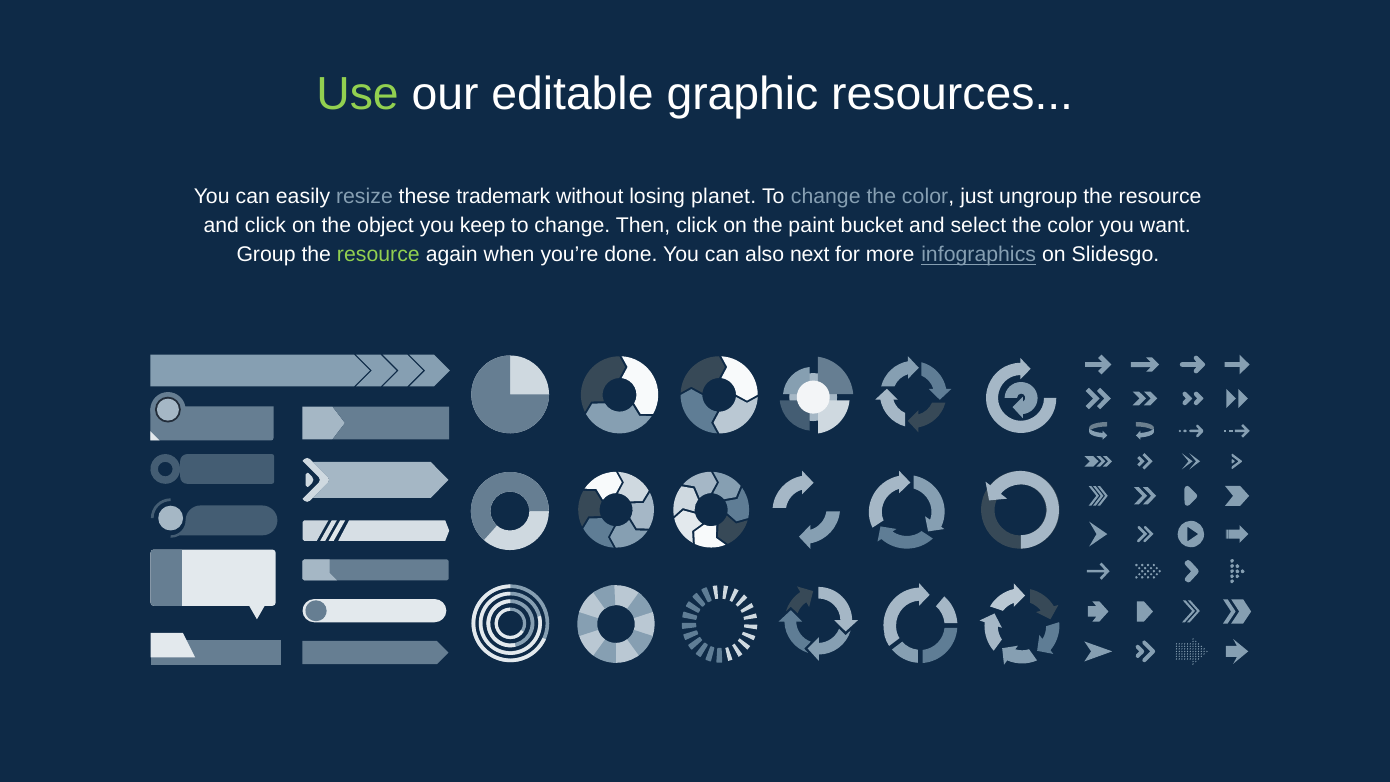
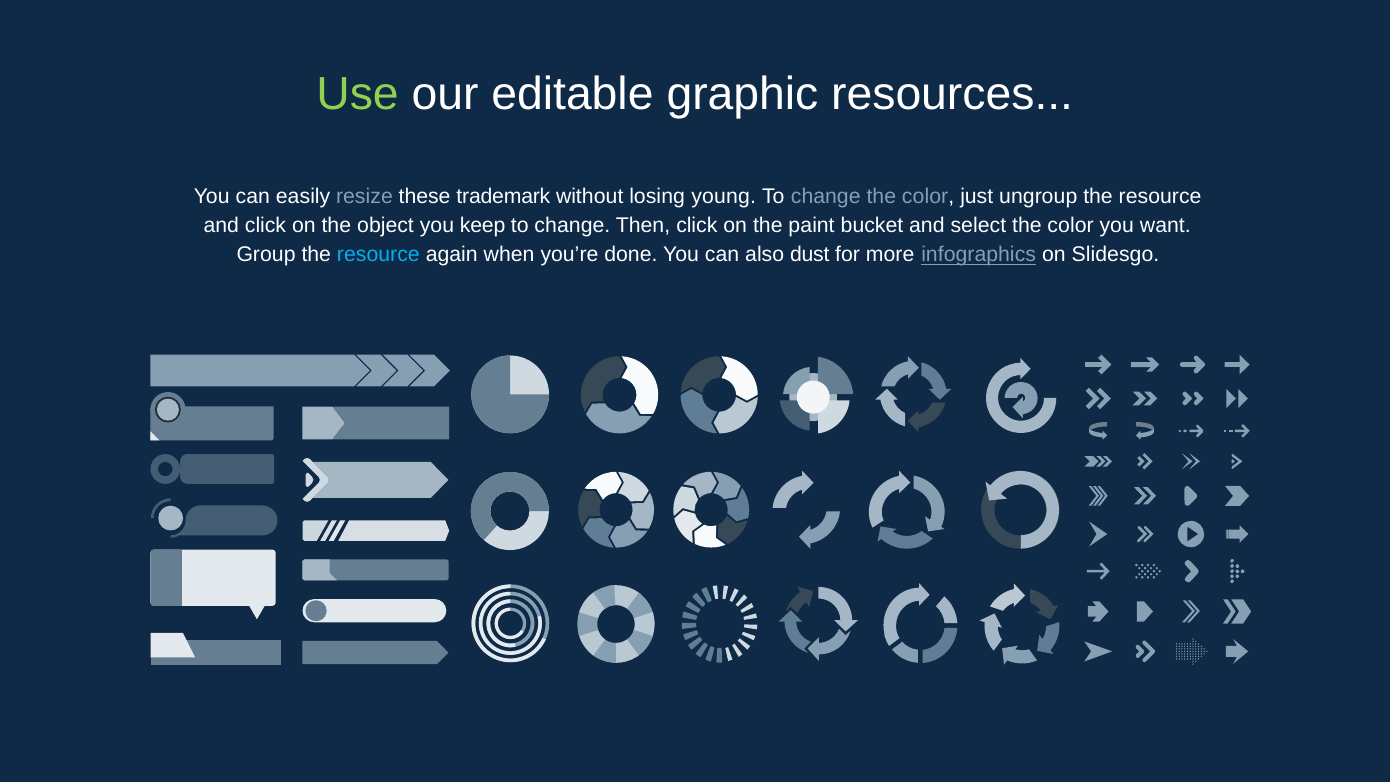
planet: planet -> young
resource at (378, 255) colour: light green -> light blue
next: next -> dust
